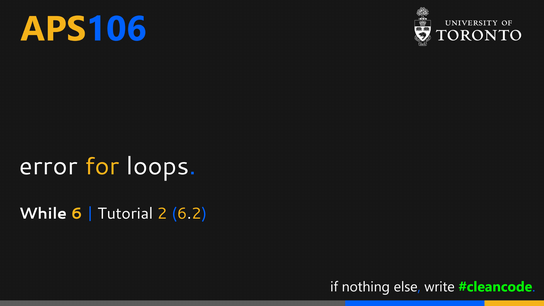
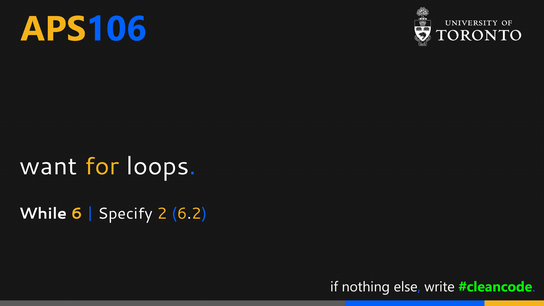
error: error -> want
Tutorial: Tutorial -> Specify
